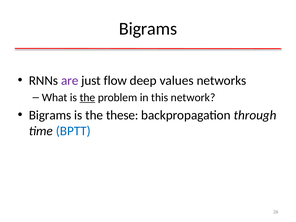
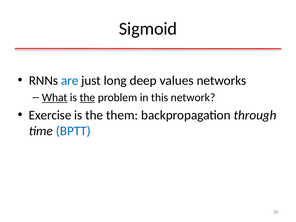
Bigrams at (148, 29): Bigrams -> Sigmoid
are colour: purple -> blue
flow: flow -> long
What underline: none -> present
Bigrams at (50, 115): Bigrams -> Exercise
these: these -> them
